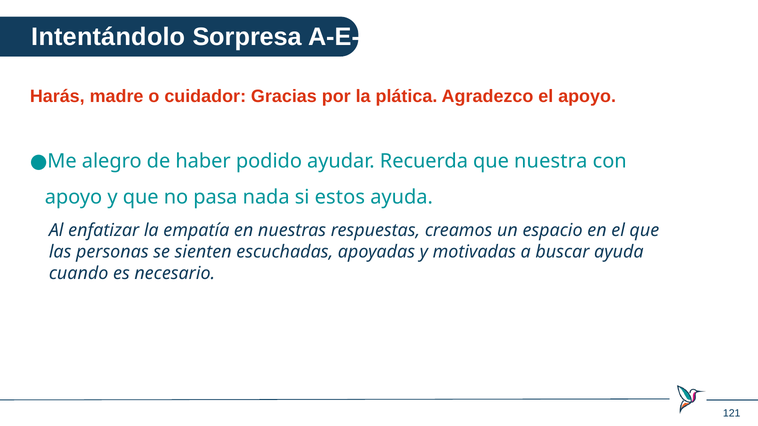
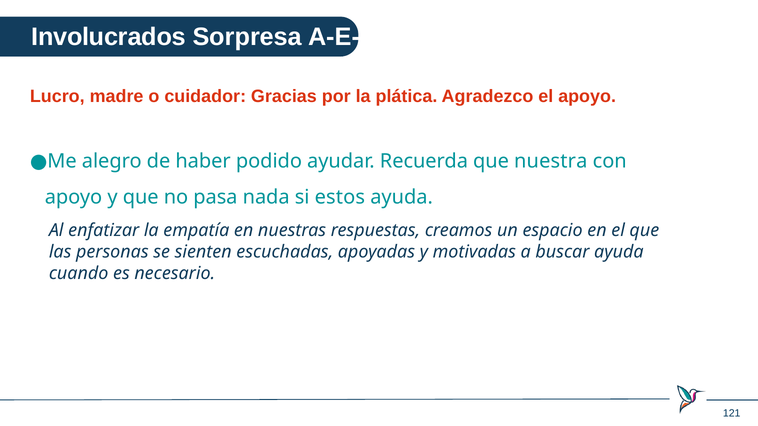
Intentándolo: Intentándolo -> Involucrados
Harás: Harás -> Lucro
